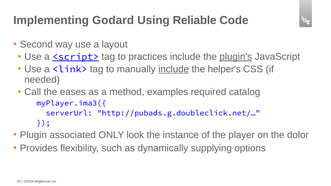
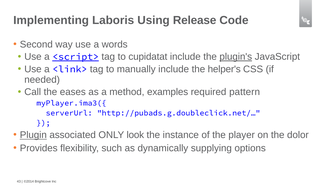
Godard: Godard -> Laboris
Reliable: Reliable -> Release
layout: layout -> words
practices: practices -> cupidatat
include at (174, 69) underline: present -> none
catalog: catalog -> pattern
Plugin underline: none -> present
